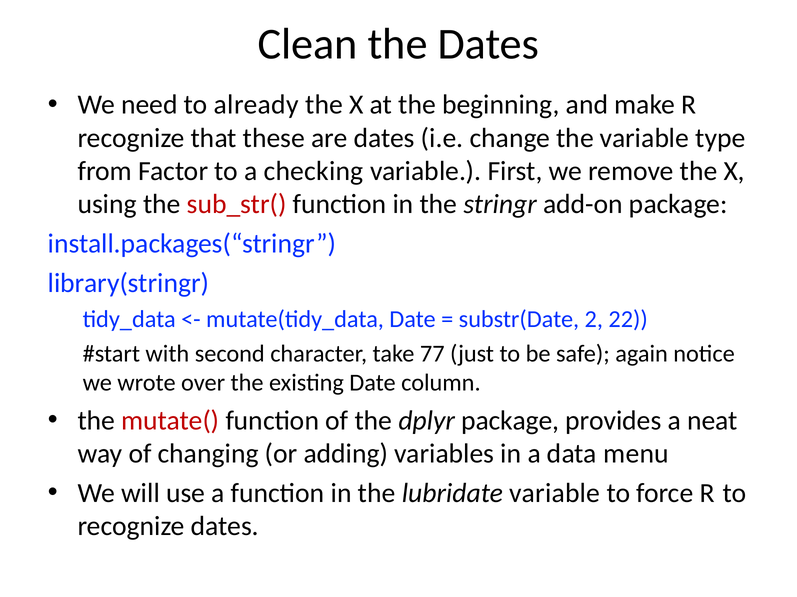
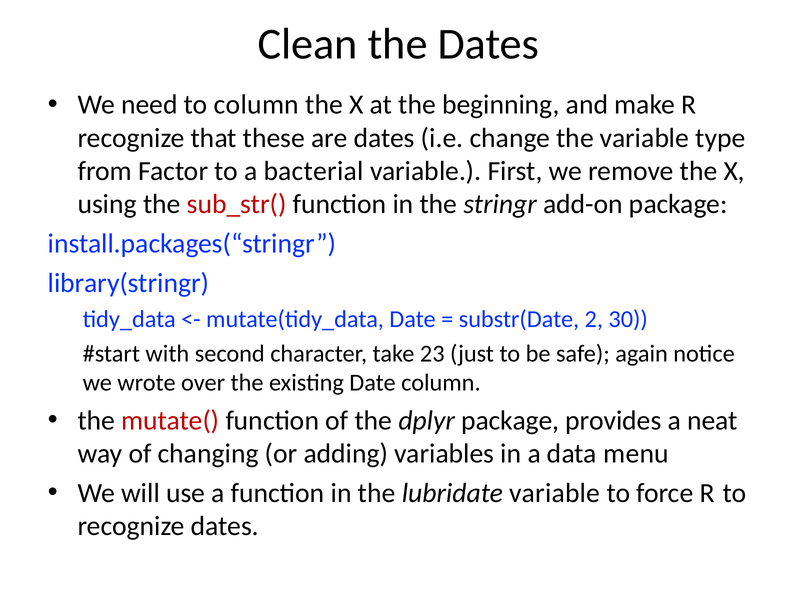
to already: already -> column
checking: checking -> bacterial
22: 22 -> 30
77: 77 -> 23
